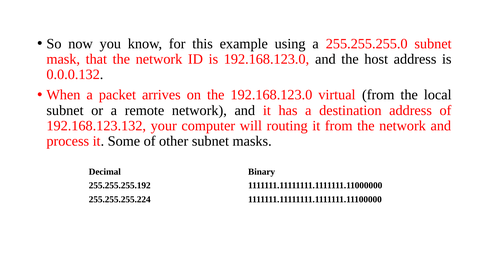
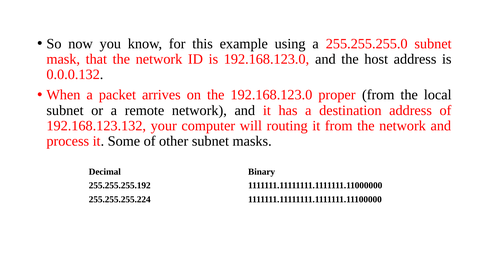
virtual: virtual -> proper
